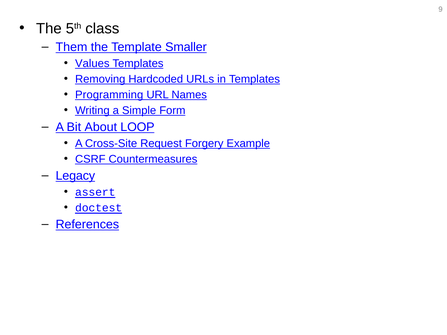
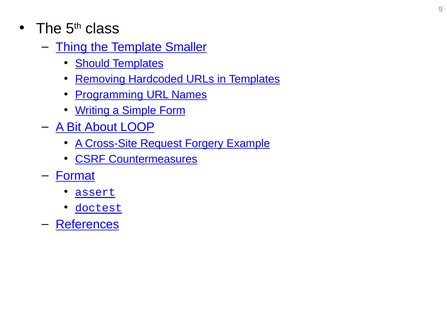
Them: Them -> Thing
Values: Values -> Should
Legacy: Legacy -> Format
